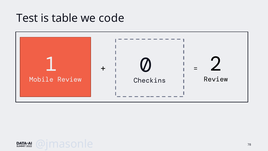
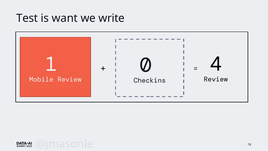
table: table -> want
code: code -> write
2: 2 -> 4
